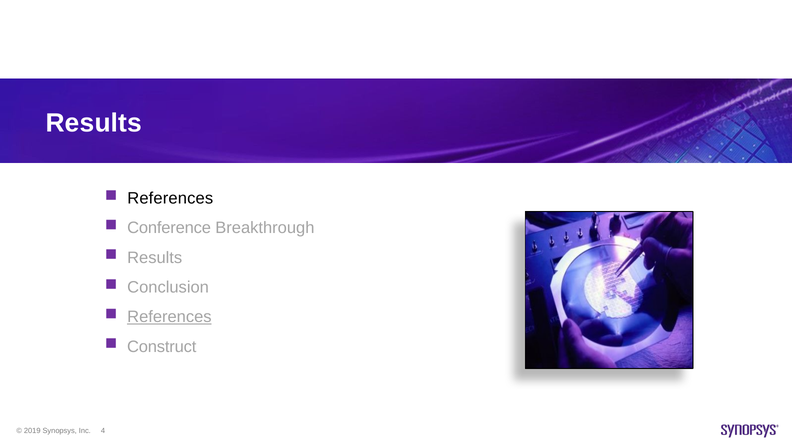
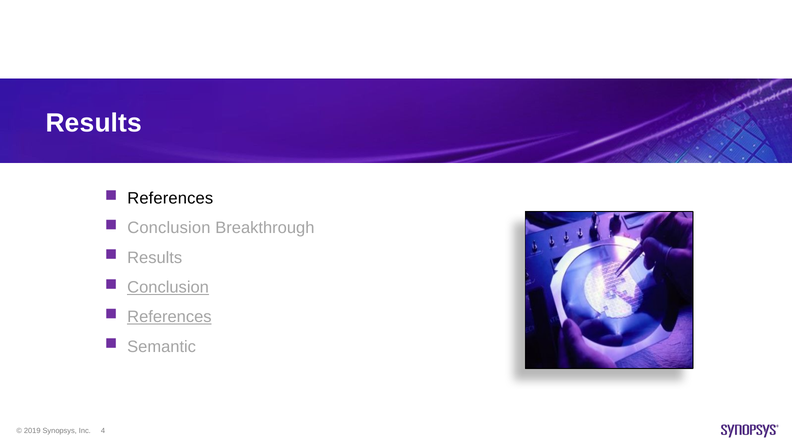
Conference at (169, 228): Conference -> Conclusion
Conclusion at (168, 288) underline: none -> present
Construct: Construct -> Semantic
